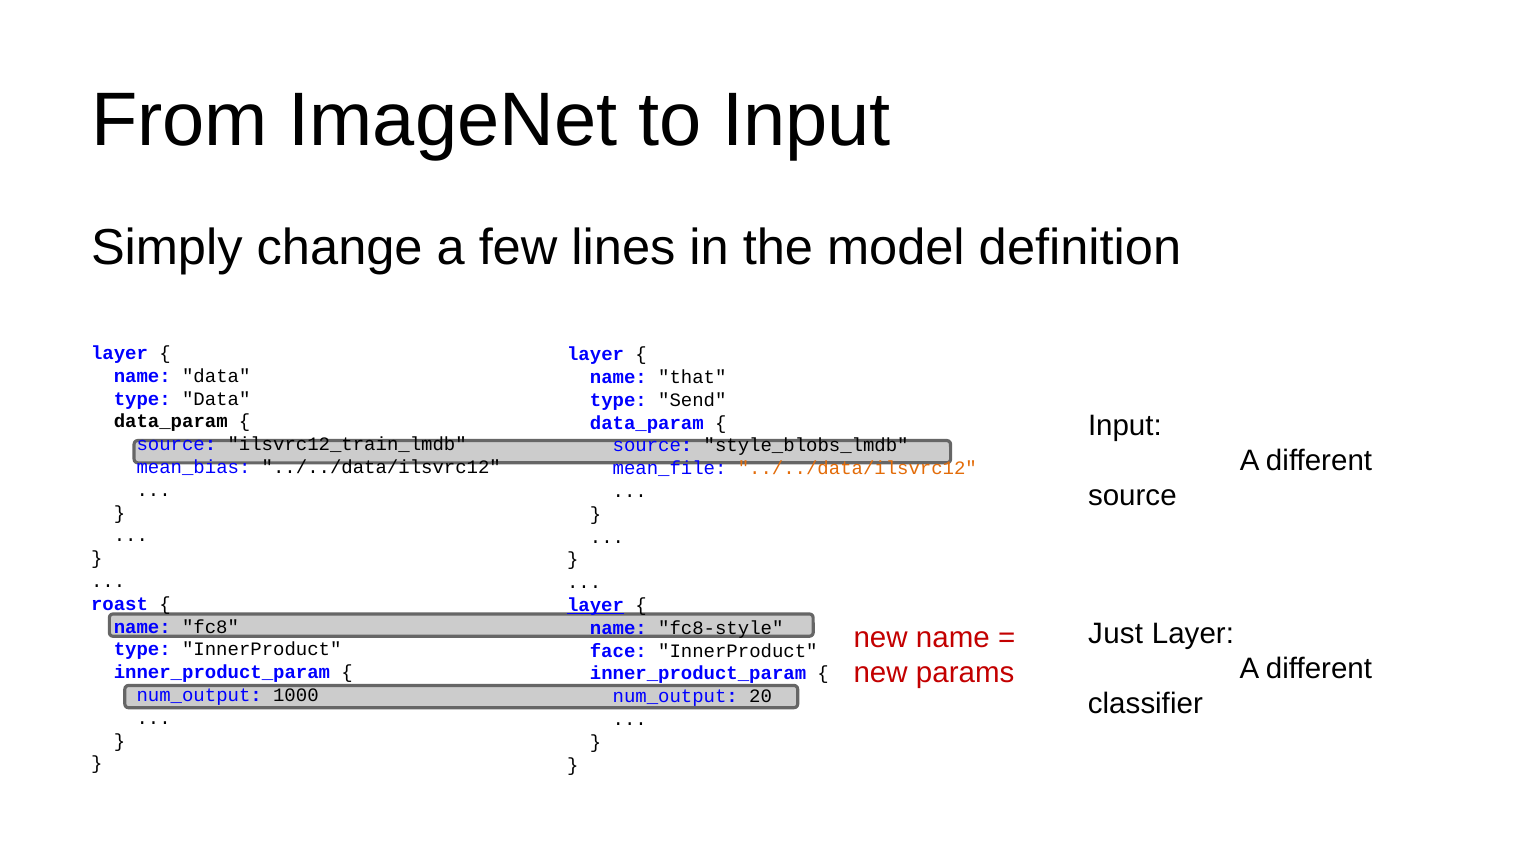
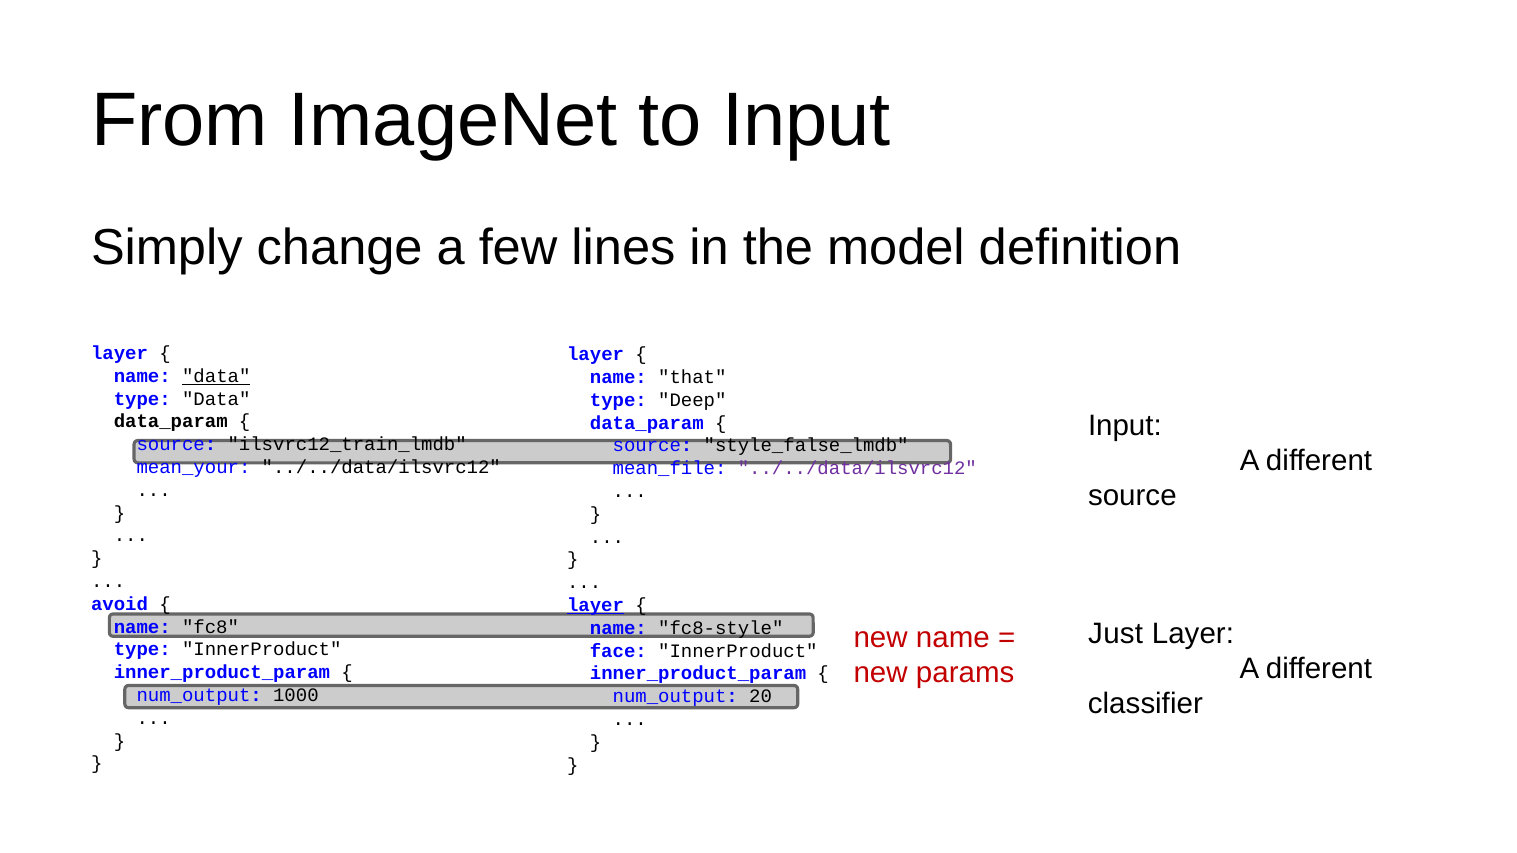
data at (216, 376) underline: none -> present
Send: Send -> Deep
style_blobs_lmdb: style_blobs_lmdb -> style_false_lmdb
mean_bias: mean_bias -> mean_your
../../data/ilsvrc12 at (857, 469) colour: orange -> purple
roast: roast -> avoid
